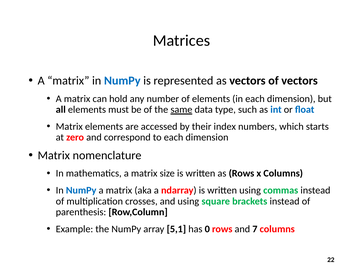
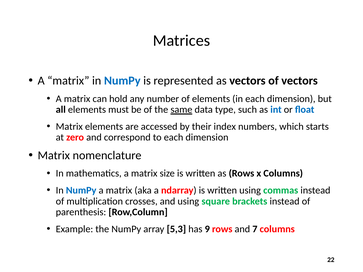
5,1: 5,1 -> 5,3
0: 0 -> 9
